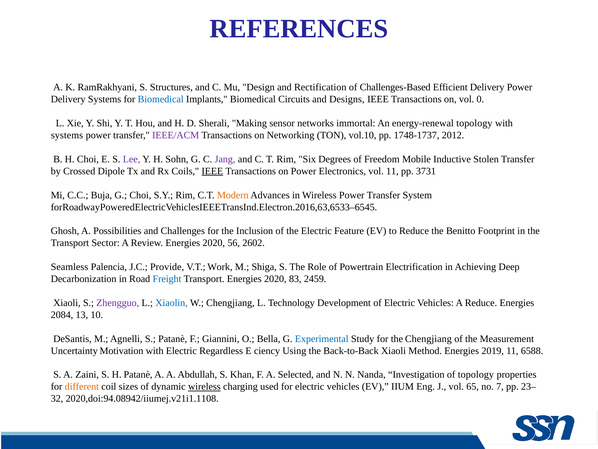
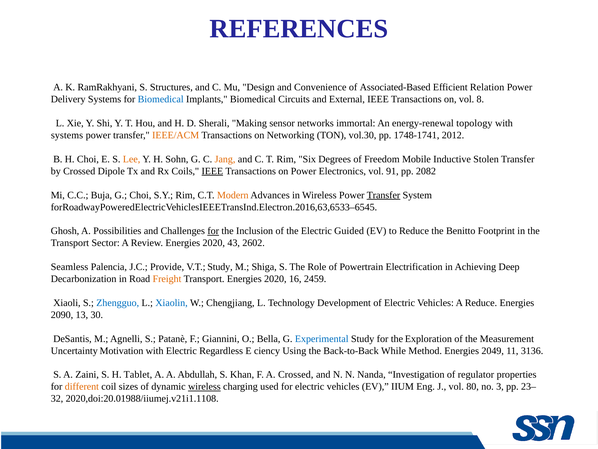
Rectification: Rectification -> Convenience
Challenges-Based: Challenges-Based -> Associated-Based
Efficient Delivery: Delivery -> Relation
Designs: Designs -> External
0: 0 -> 8
IEEE/ACM colour: purple -> orange
vol.10: vol.10 -> vol.30
1748-1737: 1748-1737 -> 1748-1741
Lee colour: purple -> orange
Jang colour: purple -> orange
vol 11: 11 -> 91
3731: 3731 -> 2082
Transfer at (384, 195) underline: none -> present
for at (213, 231) underline: none -> present
Feature: Feature -> Guided
56: 56 -> 43
V.T Work: Work -> Study
Freight colour: blue -> orange
83: 83 -> 16
Zhengguo colour: purple -> blue
2084: 2084 -> 2090
10: 10 -> 30
the Chengjiang: Chengjiang -> Exploration
Back-to-Back Xiaoli: Xiaoli -> While
2019: 2019 -> 2049
6588: 6588 -> 3136
H Patanè: Patanè -> Tablet
A Selected: Selected -> Crossed
of topology: topology -> regulator
65: 65 -> 80
7: 7 -> 3
2020,doi:94.08942/iiumej.v21i1.1108: 2020,doi:94.08942/iiumej.v21i1.1108 -> 2020,doi:20.01988/iiumej.v21i1.1108
